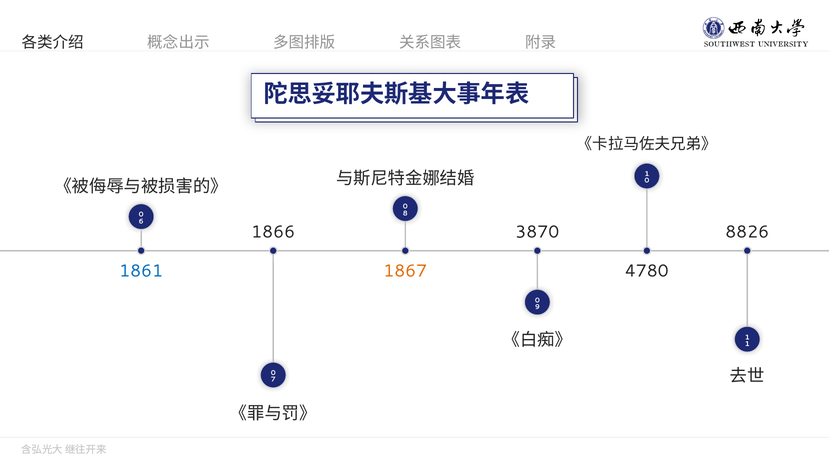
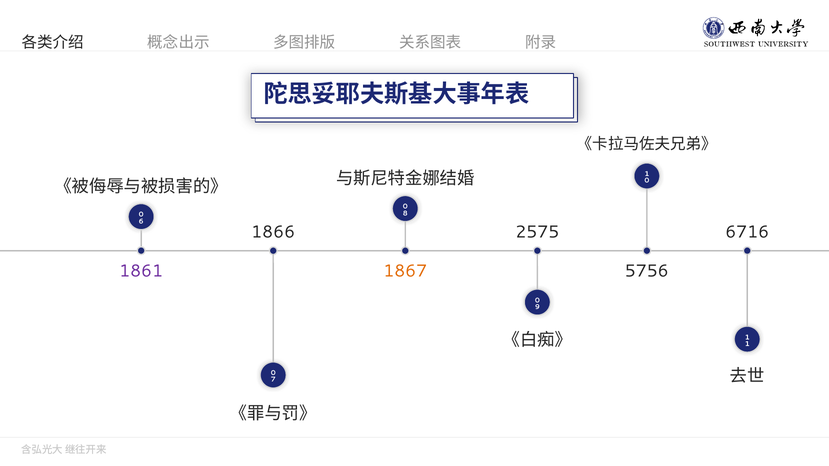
3870: 3870 -> 2575
8826: 8826 -> 6716
1861 colour: blue -> purple
4780: 4780 -> 5756
